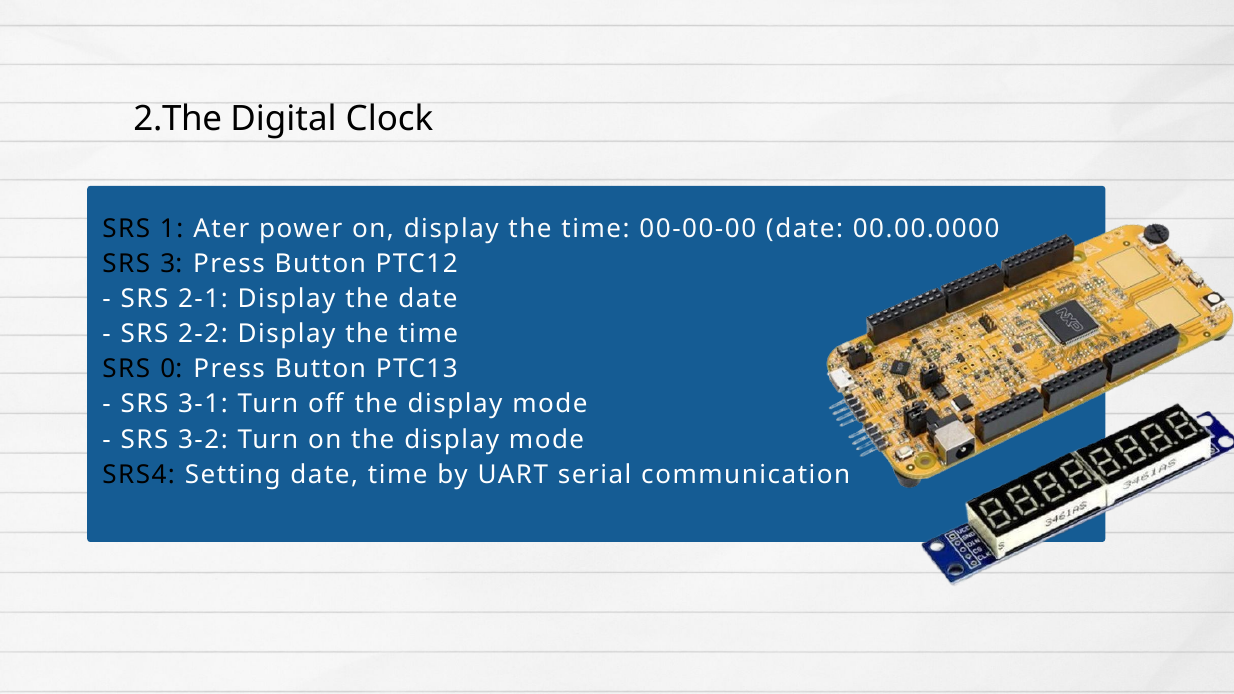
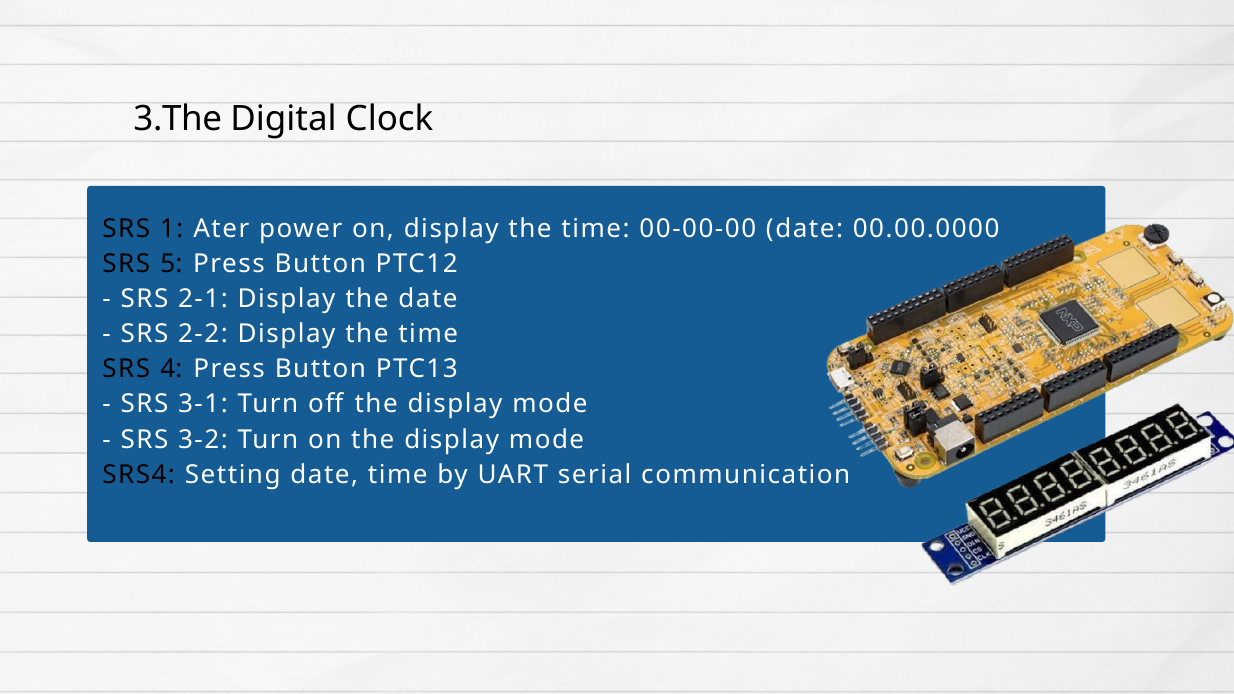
2.The: 2.The -> 3.The
3: 3 -> 5
0: 0 -> 4
